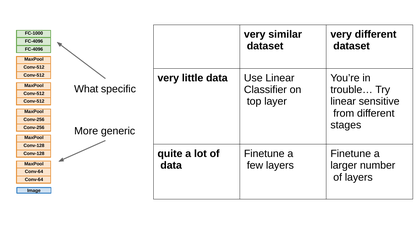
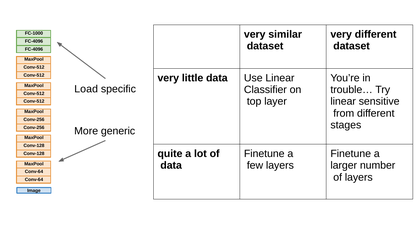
What: What -> Load
